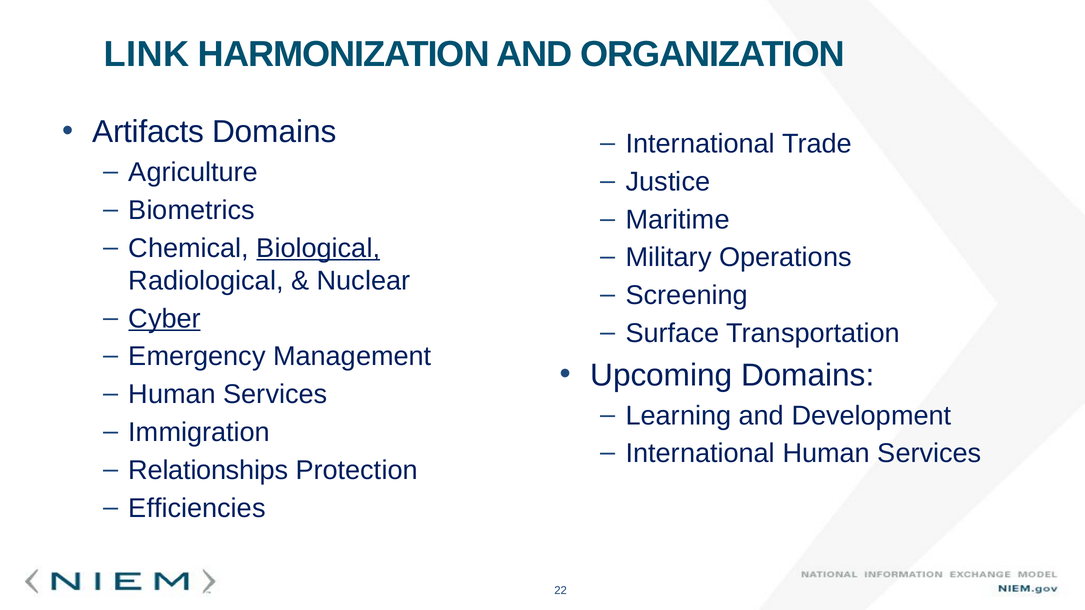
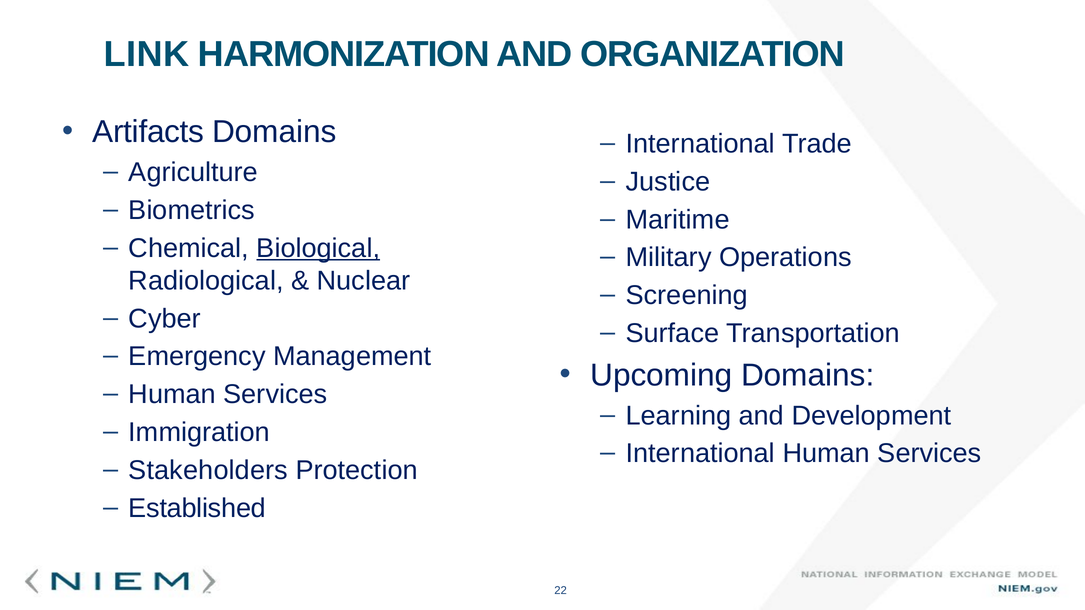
Cyber underline: present -> none
Relationships: Relationships -> Stakeholders
Efficiencies: Efficiencies -> Established
